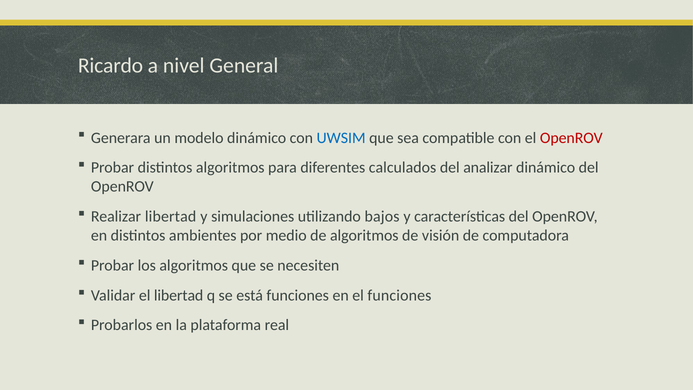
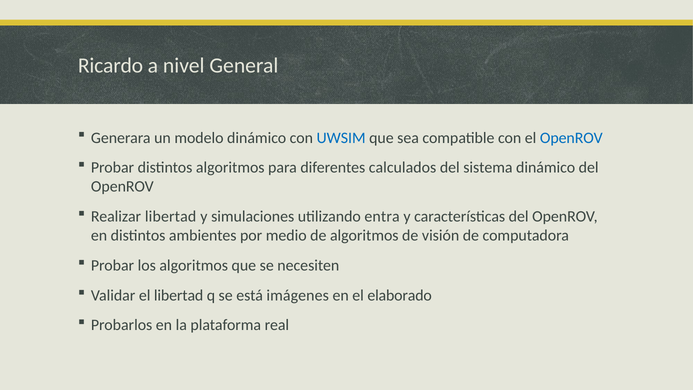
OpenROV at (571, 138) colour: red -> blue
analizar: analizar -> sistema
bajos: bajos -> entra
está funciones: funciones -> imágenes
el funciones: funciones -> elaborado
